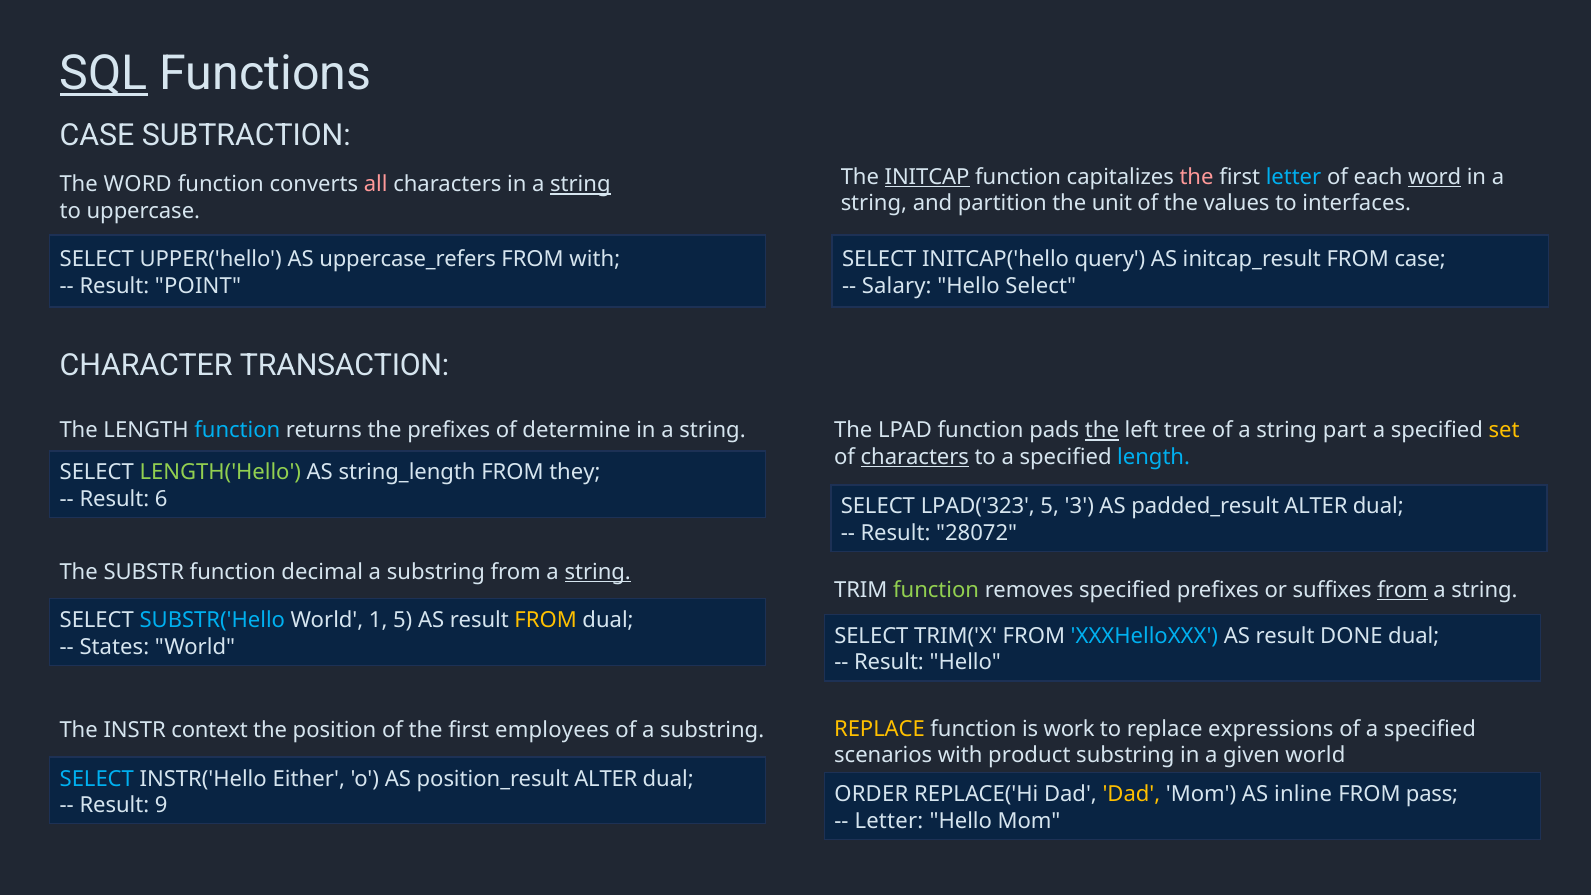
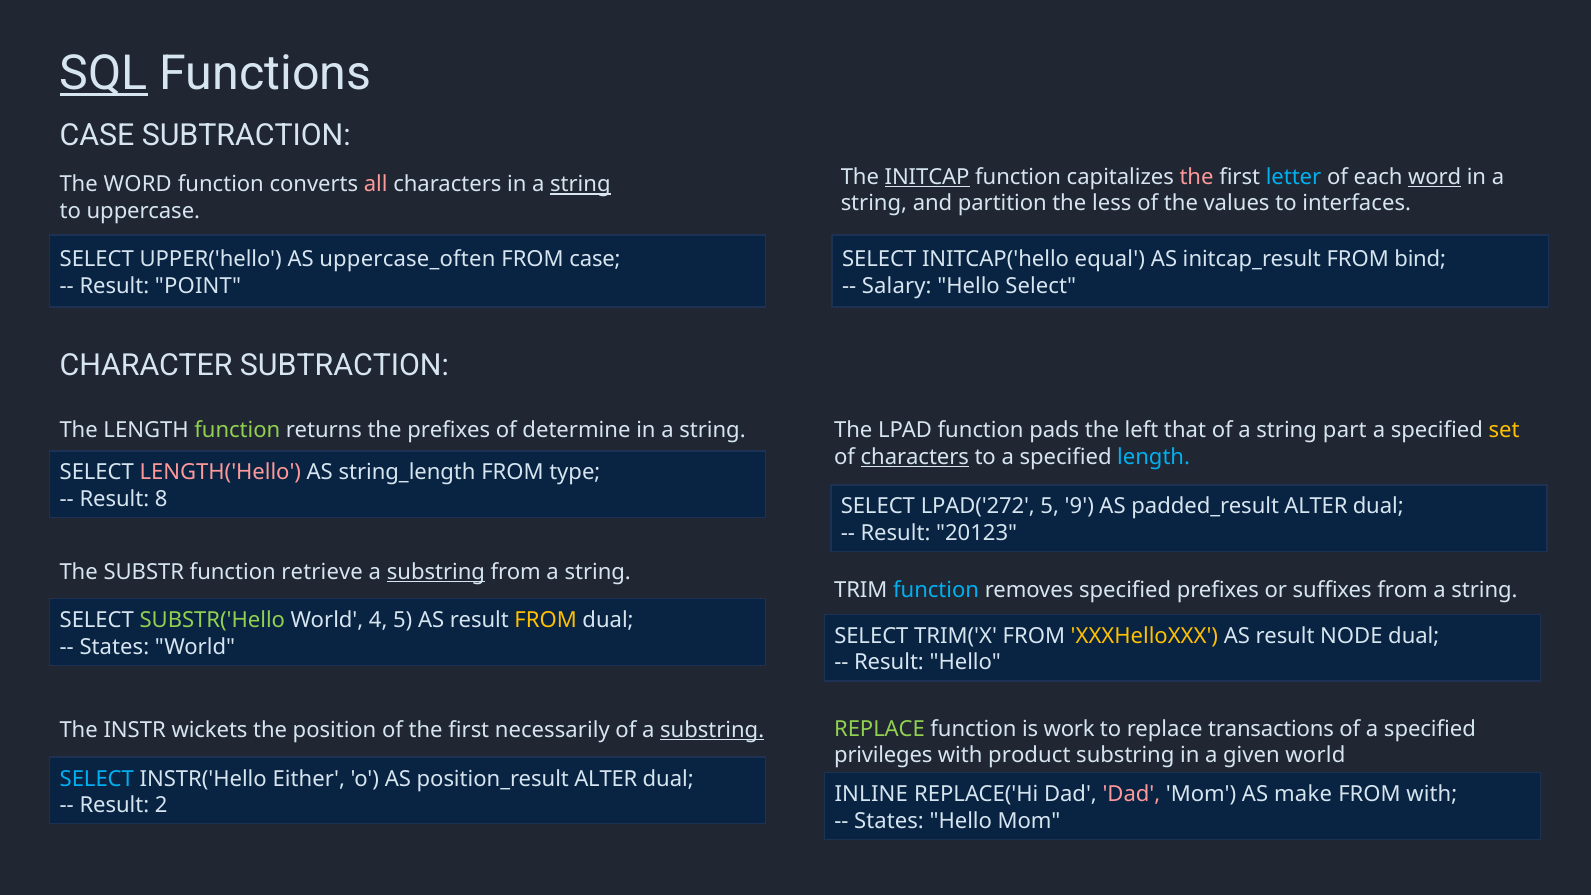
unit: unit -> less
uppercase_refers: uppercase_refers -> uppercase_often
FROM with: with -> case
query: query -> equal
FROM case: case -> bind
CHARACTER TRANSACTION: TRANSACTION -> SUBTRACTION
function at (237, 431) colour: light blue -> light green
the at (1102, 431) underline: present -> none
tree: tree -> that
LENGTH('Hello colour: light green -> pink
they: they -> type
6: 6 -> 8
LPAD('323: LPAD('323 -> LPAD('272
3: 3 -> 9
28072: 28072 -> 20123
decimal: decimal -> retrieve
substring at (436, 572) underline: none -> present
string at (598, 572) underline: present -> none
function at (936, 590) colour: light green -> light blue
from at (1403, 590) underline: present -> none
SUBSTR('Hello colour: light blue -> light green
1: 1 -> 4
XXXHelloXXX colour: light blue -> yellow
DONE: DONE -> NODE
REPLACE at (880, 729) colour: yellow -> light green
expressions: expressions -> transactions
context: context -> wickets
employees: employees -> necessarily
substring at (712, 730) underline: none -> present
scenarios: scenarios -> privileges
ORDER: ORDER -> INLINE
Dad at (1131, 794) colour: yellow -> pink
inline: inline -> make
FROM pass: pass -> with
9: 9 -> 2
Letter at (889, 821): Letter -> States
